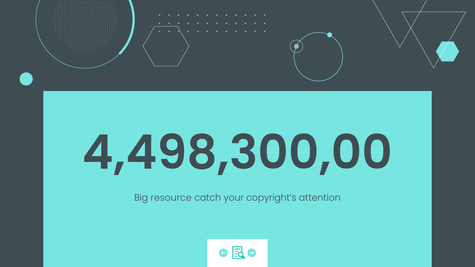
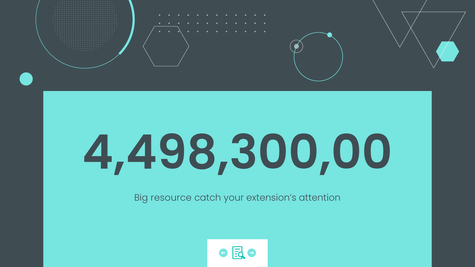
copyright’s: copyright’s -> extension’s
